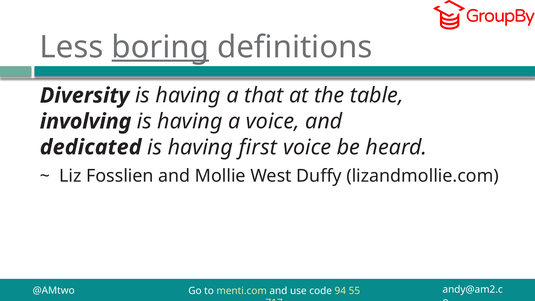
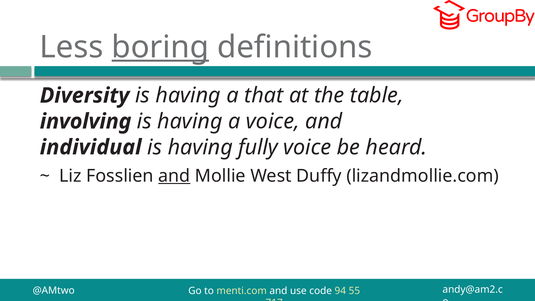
dedicated: dedicated -> individual
first: first -> fully
and at (174, 176) underline: none -> present
